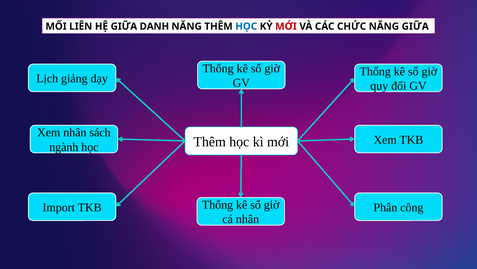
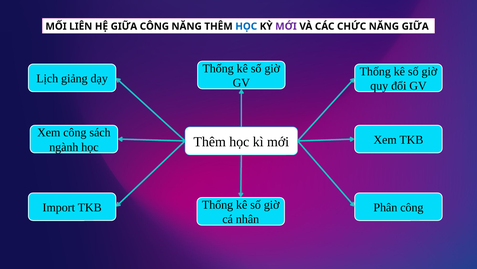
GIỮA DANH: DANH -> CÔNG
MỚI at (286, 26) colour: red -> purple
Xem nhân: nhân -> công
